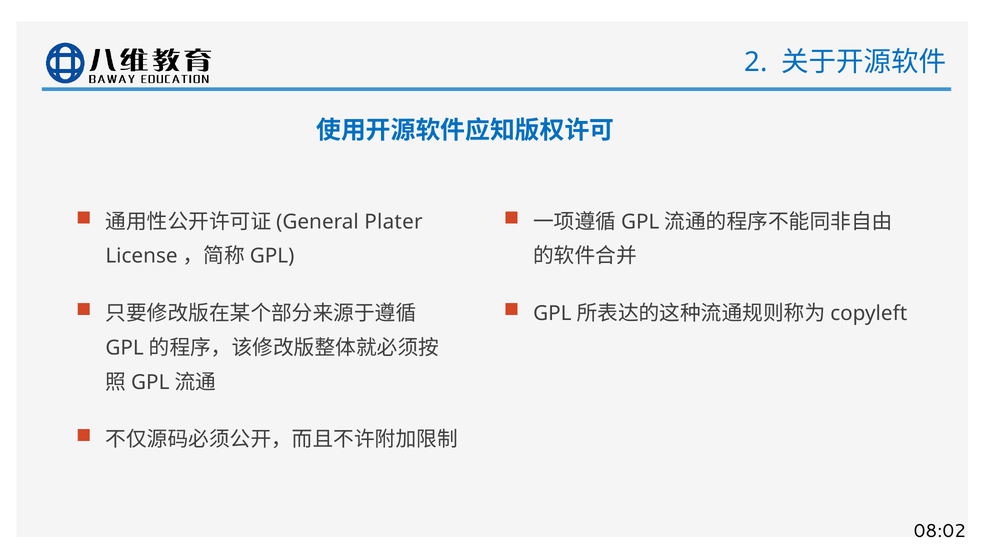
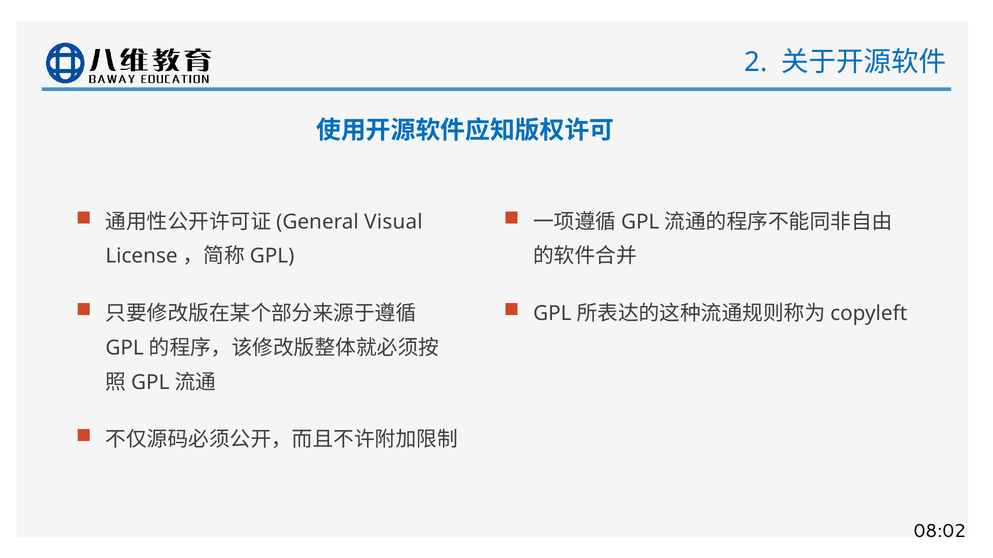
Plater: Plater -> Visual
